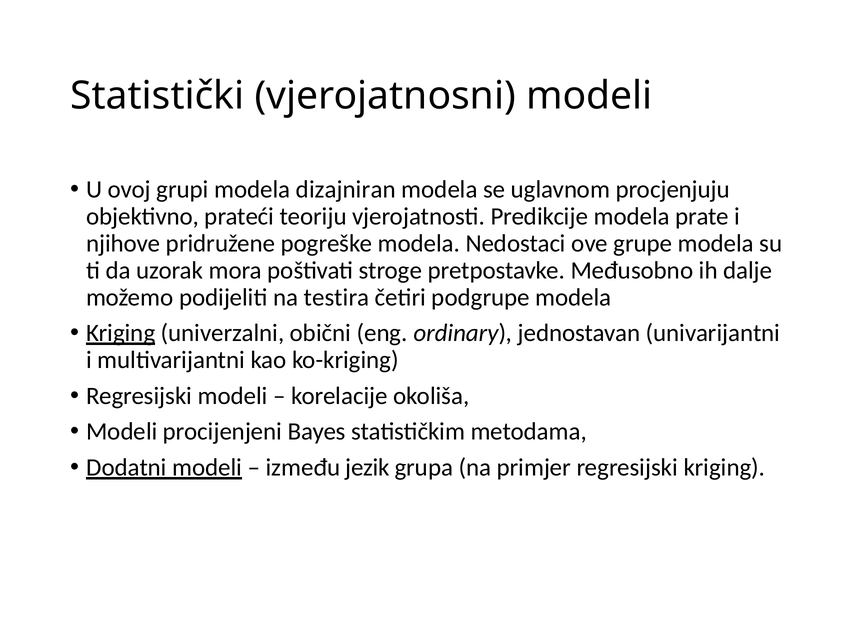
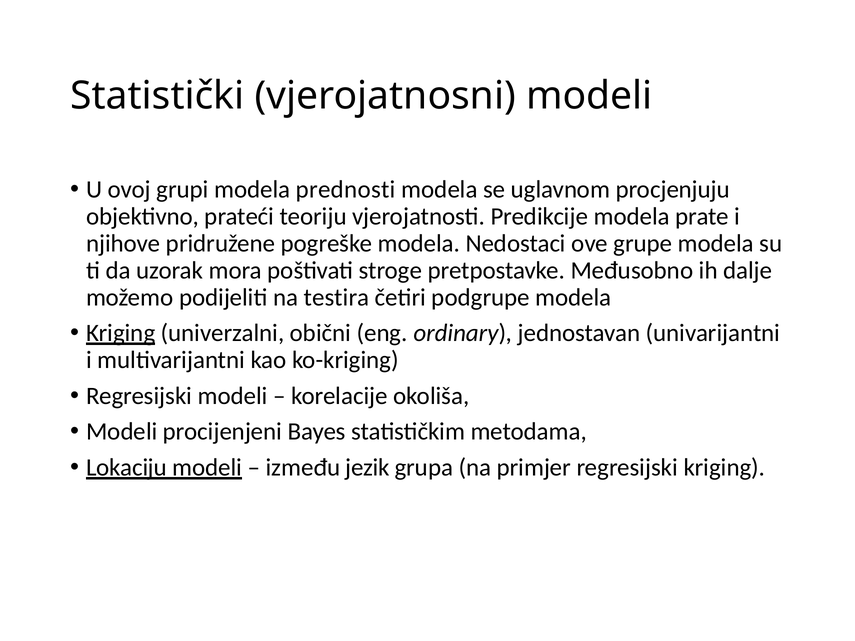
dizajniran: dizajniran -> prednosti
Dodatni: Dodatni -> Lokaciju
